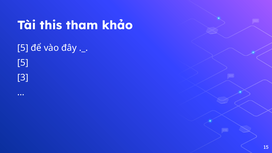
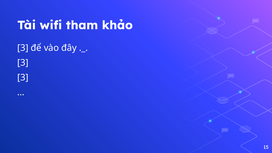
this: this -> wifi
5 at (23, 48): 5 -> 3
5 at (23, 63): 5 -> 3
